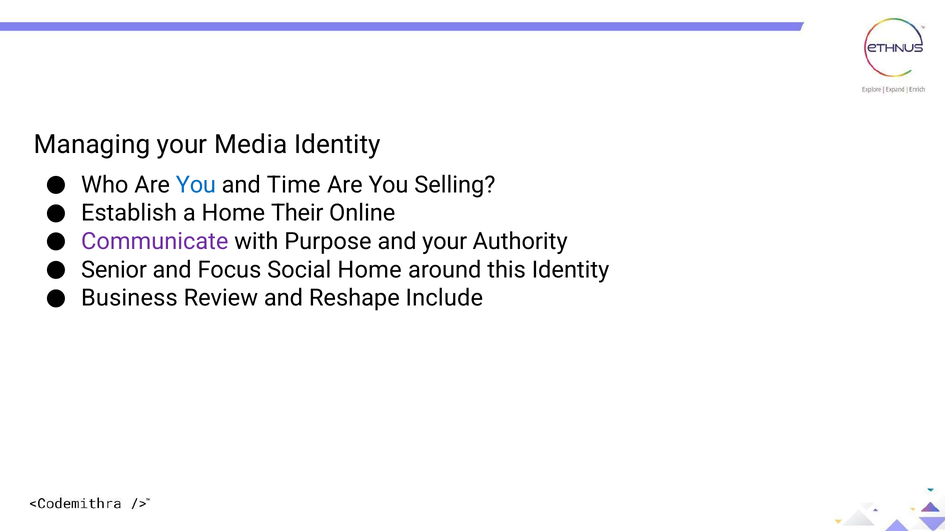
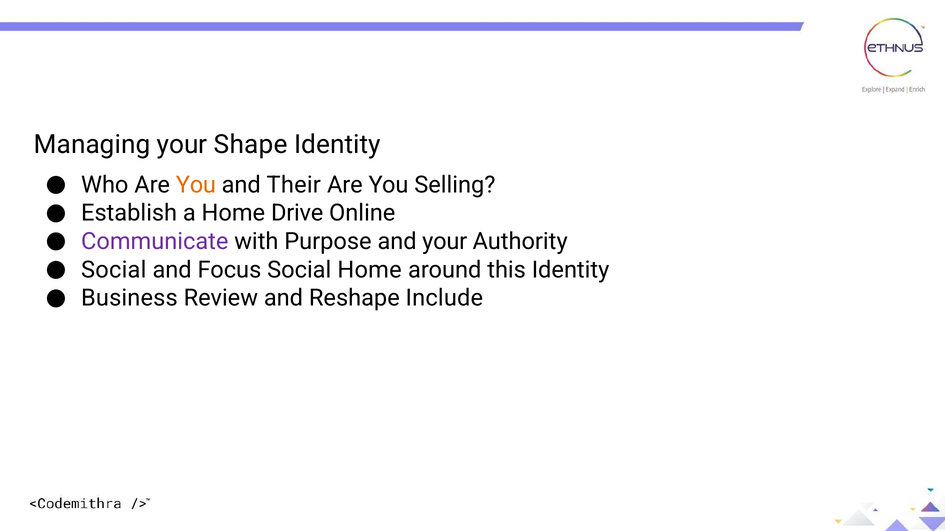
Media: Media -> Shape
You at (196, 185) colour: blue -> orange
Time: Time -> Their
Their: Their -> Drive
Senior at (114, 270): Senior -> Social
